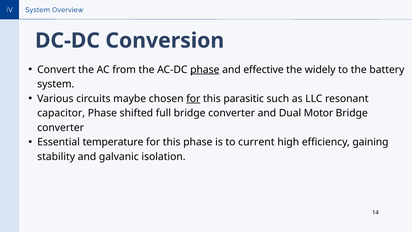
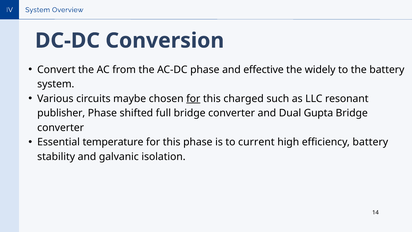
phase at (205, 70) underline: present -> none
parasitic: parasitic -> charged
capacitor: capacitor -> publisher
Motor: Motor -> Gupta
efficiency gaining: gaining -> battery
